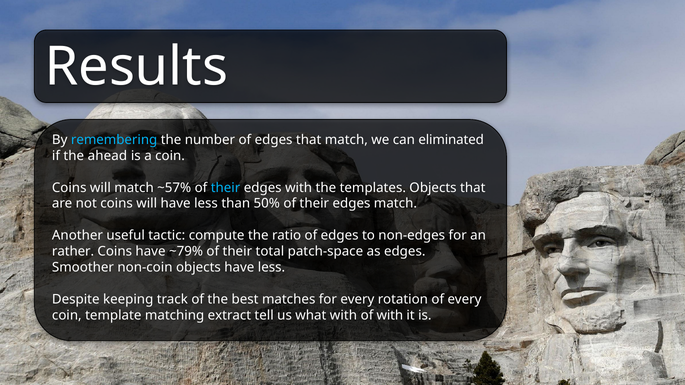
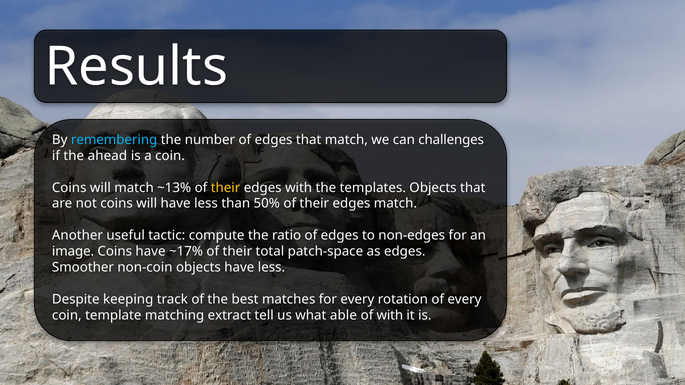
eliminated: eliminated -> challenges
~57%: ~57% -> ~13%
their at (226, 188) colour: light blue -> yellow
rather: rather -> image
~79%: ~79% -> ~17%
what with: with -> able
